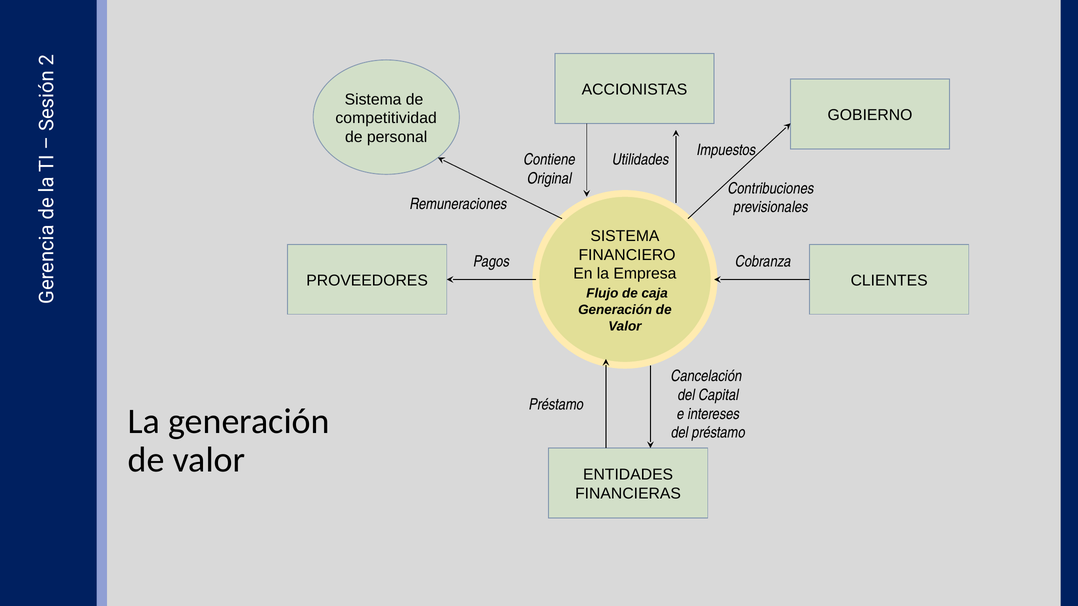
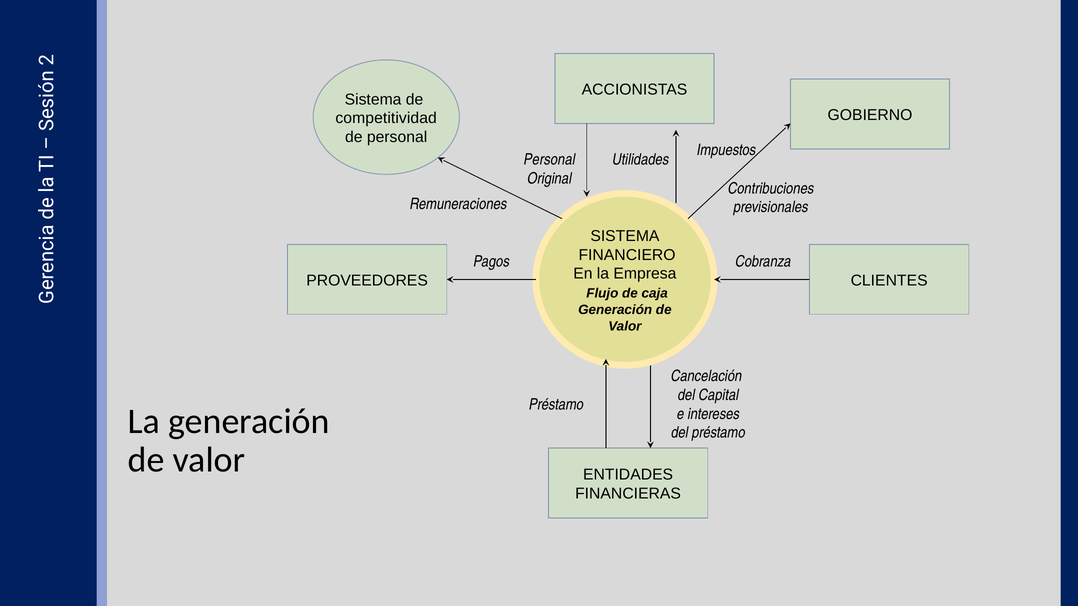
Contiene at (550, 160): Contiene -> Personal
